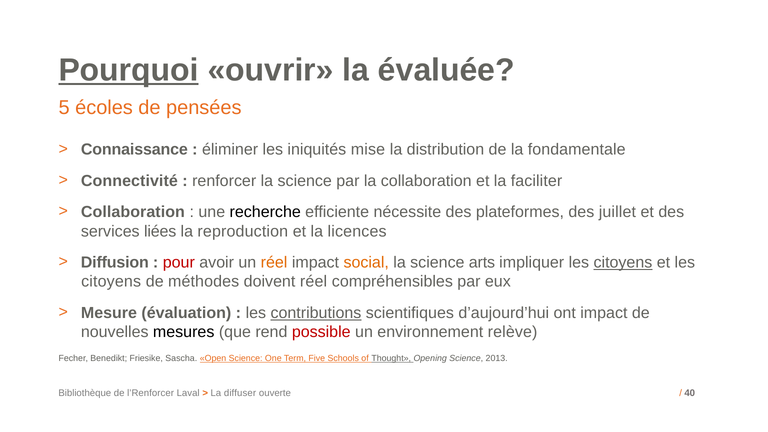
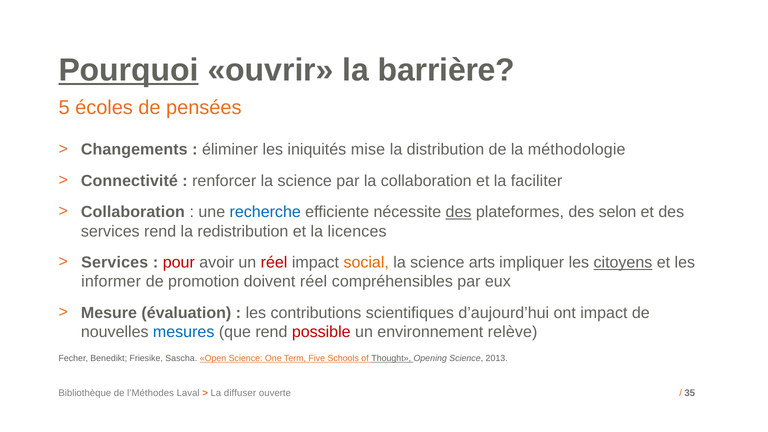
évaluée: évaluée -> barrière
Connaissance: Connaissance -> Changements
fondamentale: fondamentale -> méthodologie
recherche colour: black -> blue
des at (459, 212) underline: none -> present
juillet: juillet -> selon
services liées: liées -> rend
reproduction: reproduction -> redistribution
Diffusion at (115, 262): Diffusion -> Services
réel at (274, 262) colour: orange -> red
citoyens at (111, 282): citoyens -> informer
méthodes: méthodes -> promotion
contributions underline: present -> none
mesures colour: black -> blue
l’Renforcer: l’Renforcer -> l’Méthodes
40: 40 -> 35
